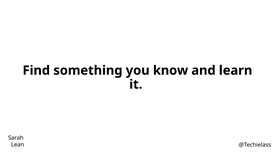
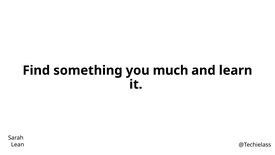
know: know -> much
